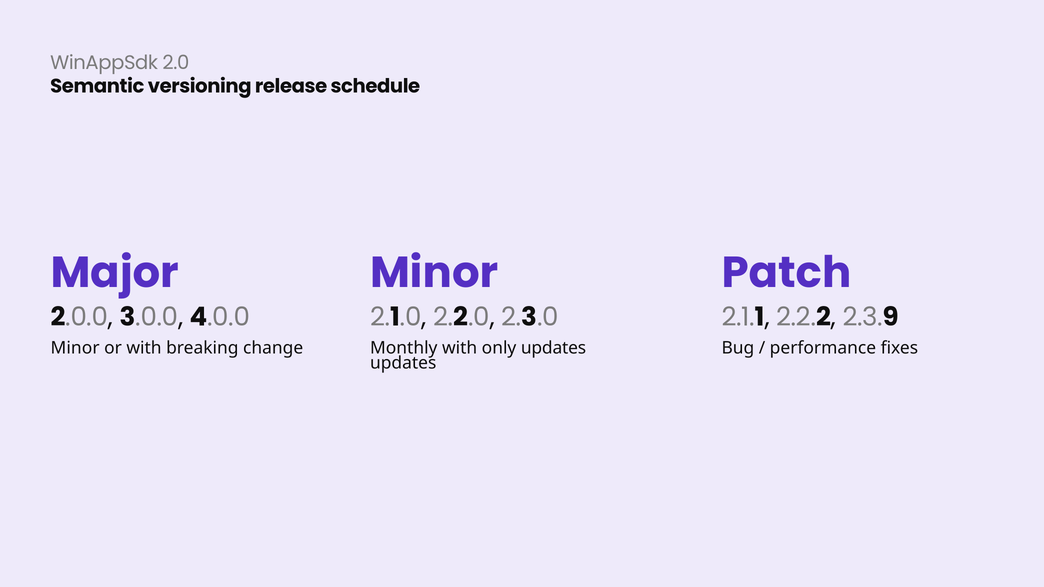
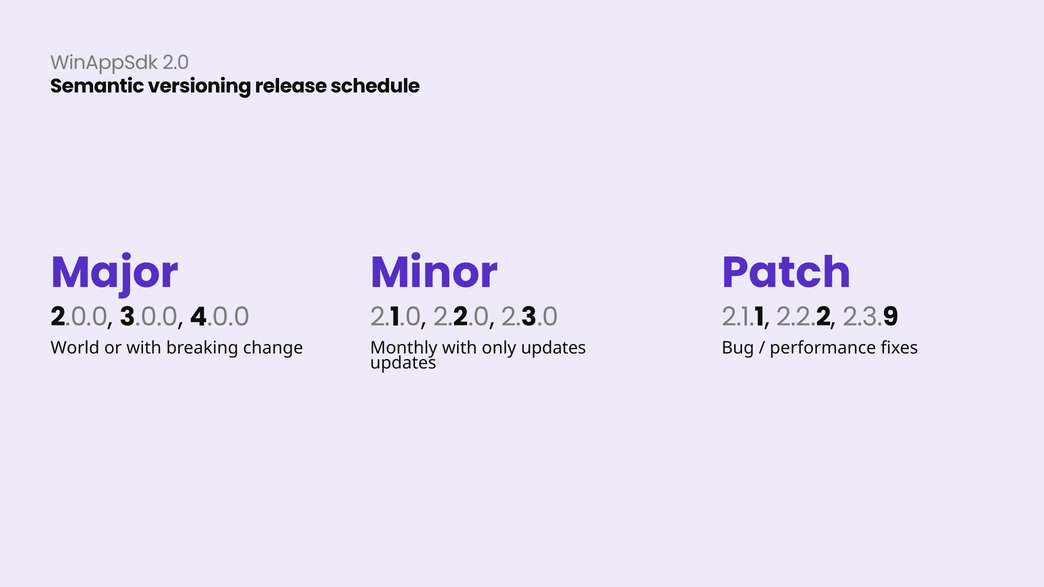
Minor at (75, 348): Minor -> World
